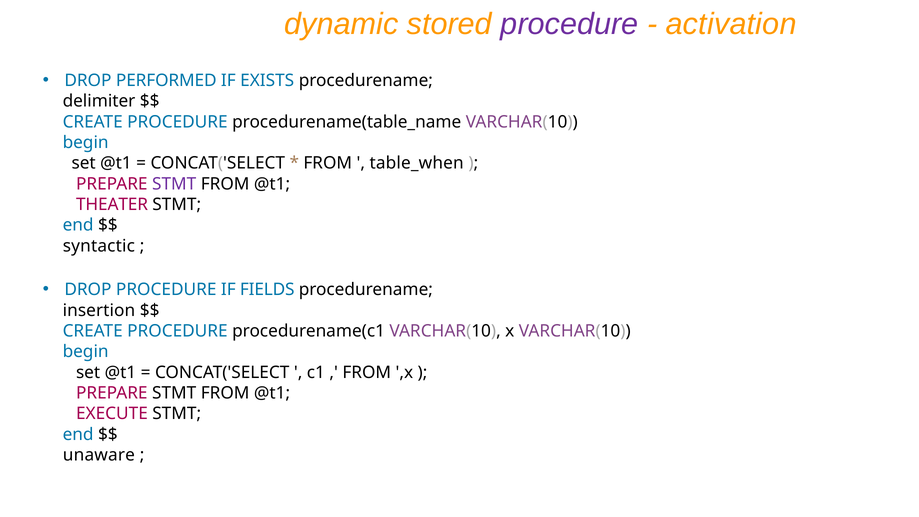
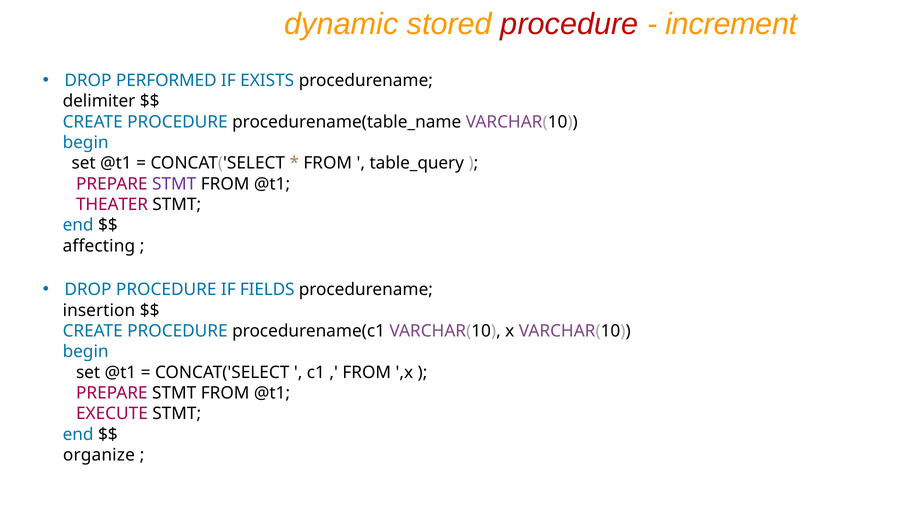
procedure at (569, 24) colour: purple -> red
activation: activation -> increment
table_when: table_when -> table_query
syntactic: syntactic -> affecting
unaware: unaware -> organize
